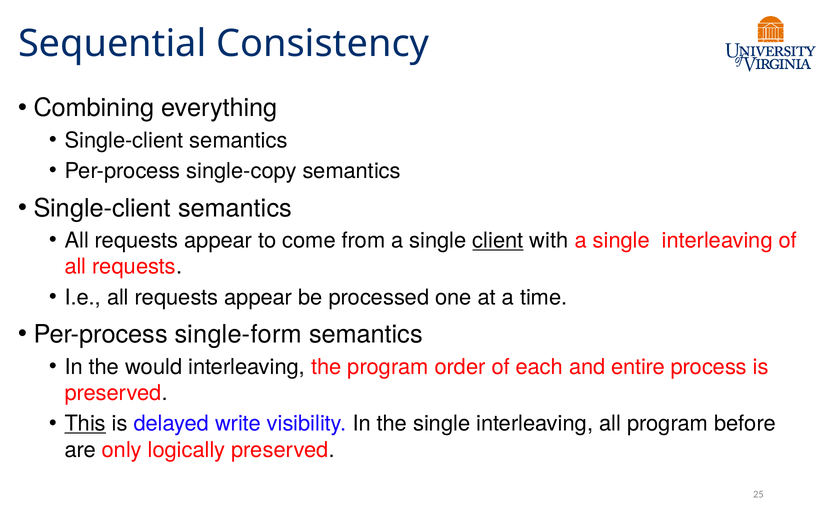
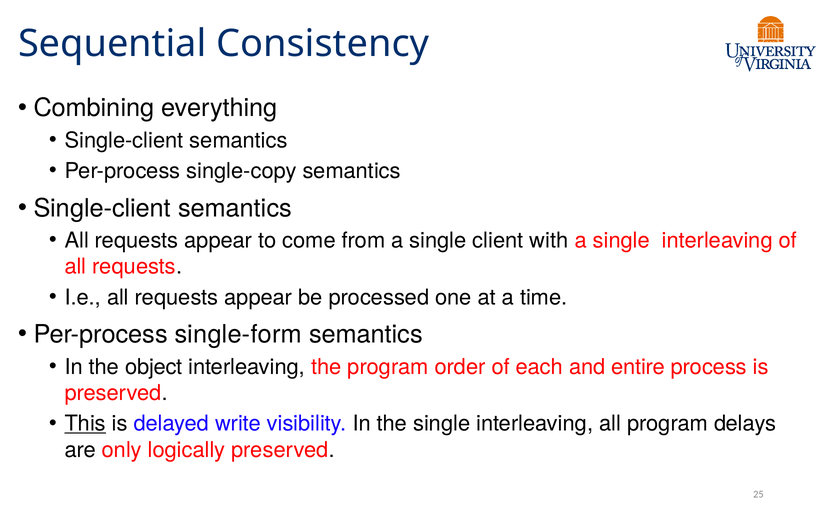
client underline: present -> none
would: would -> object
before: before -> delays
